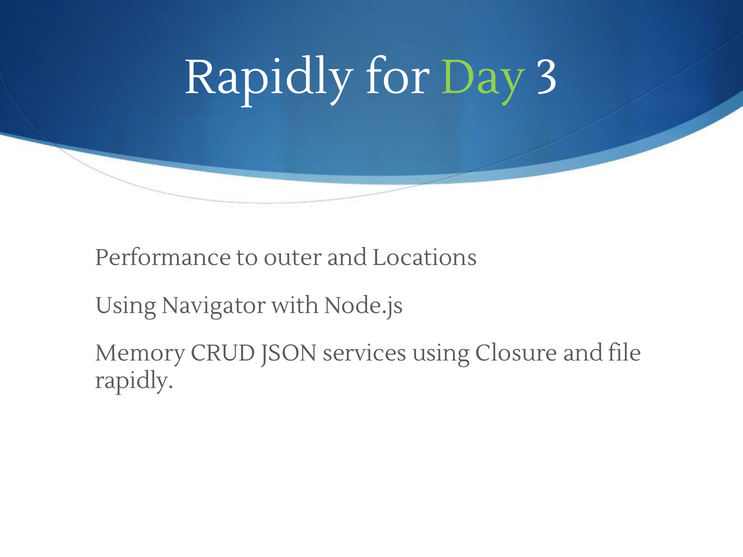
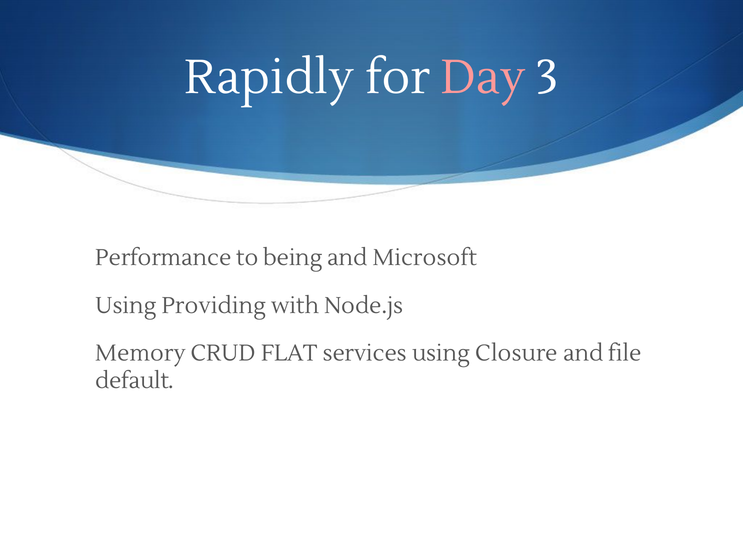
Day colour: light green -> pink
outer: outer -> being
Locations: Locations -> Microsoft
Navigator: Navigator -> Providing
JSON: JSON -> FLAT
rapidly at (135, 381): rapidly -> default
